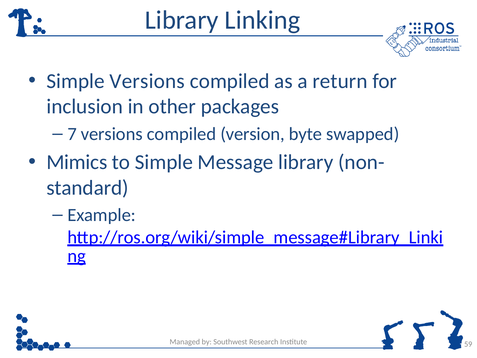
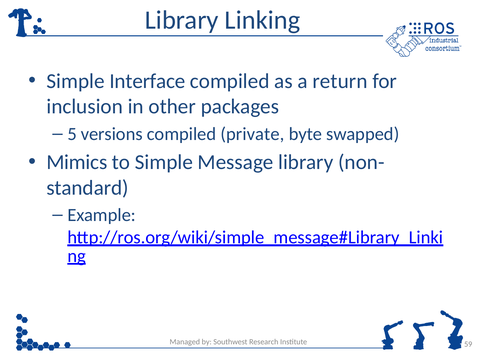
Simple Versions: Versions -> Interface
7: 7 -> 5
version: version -> private
